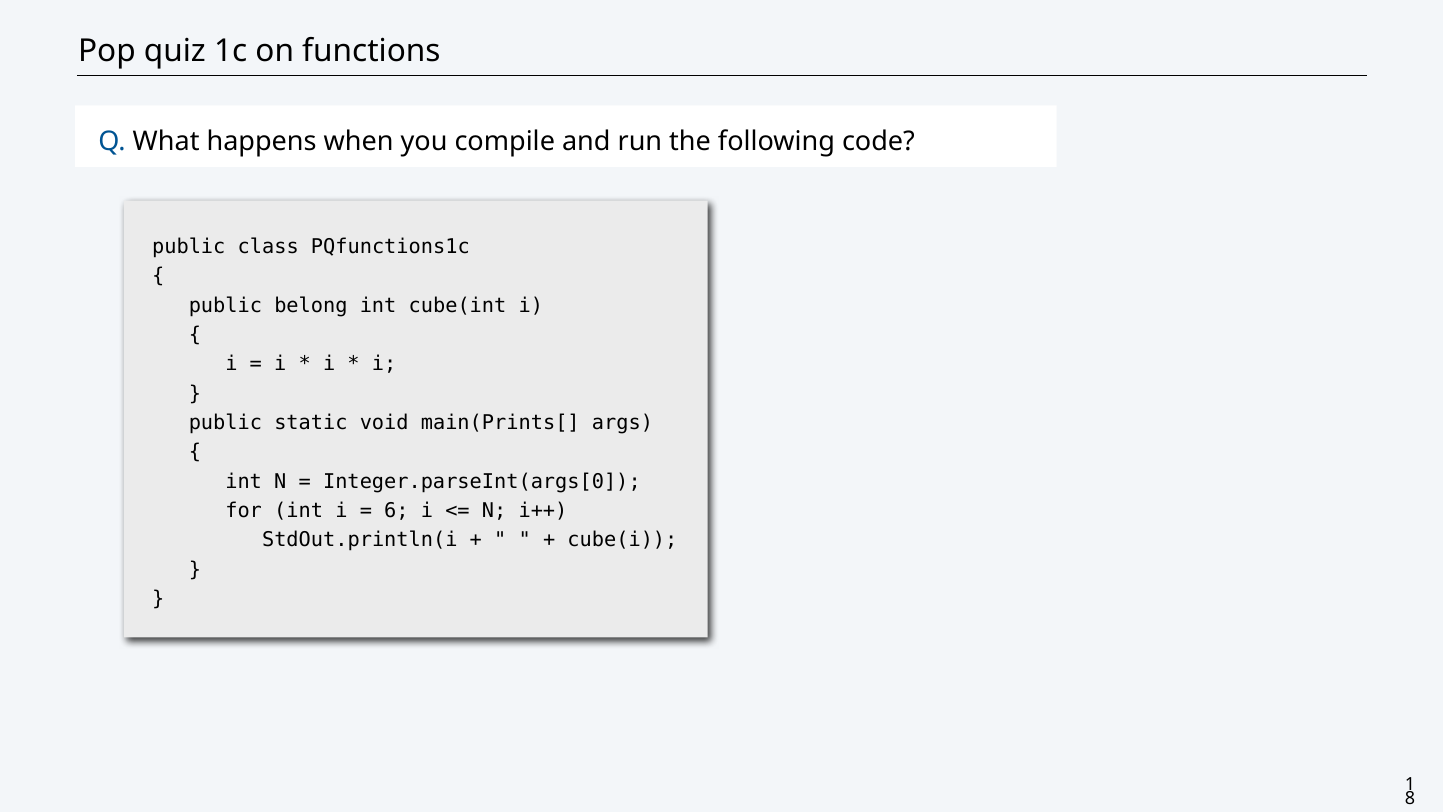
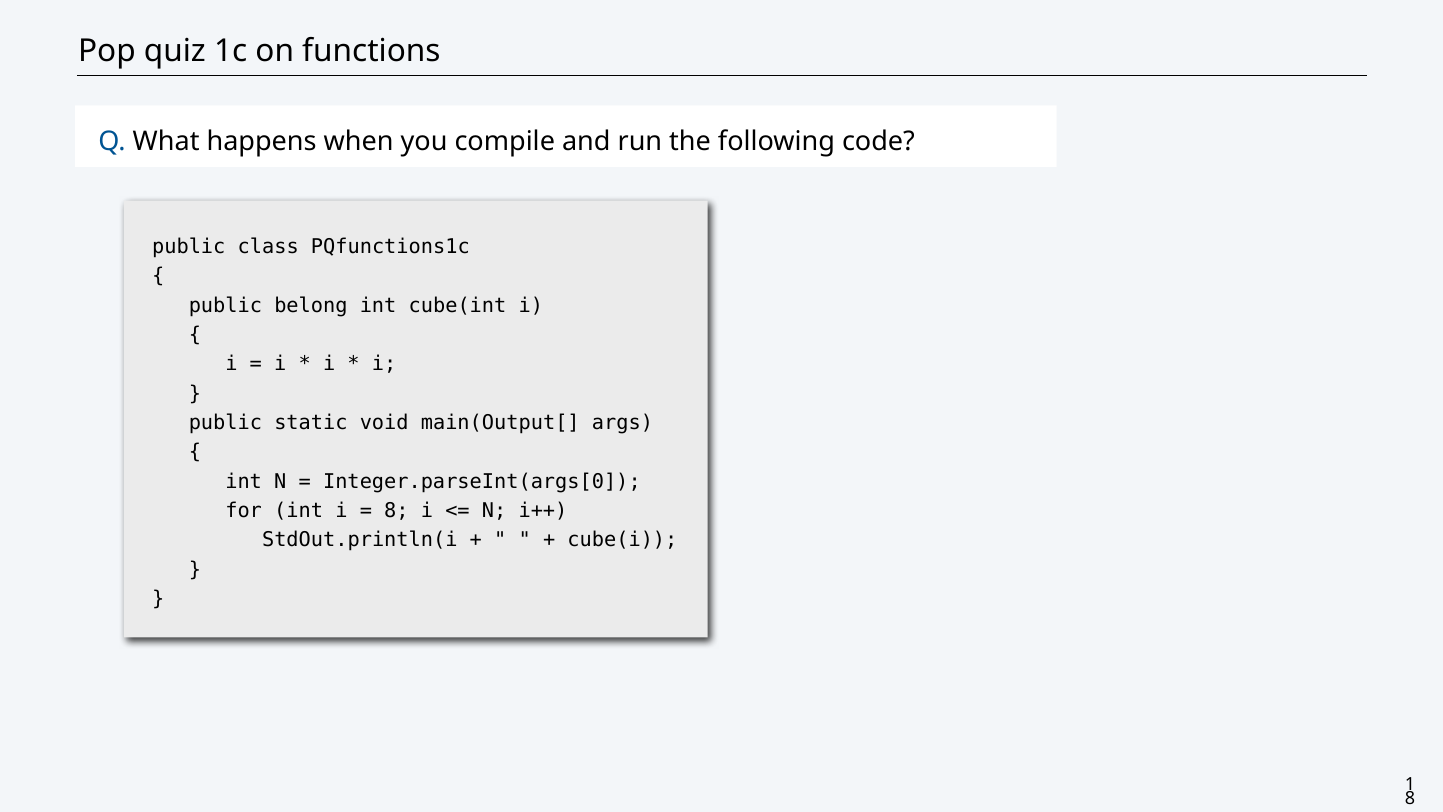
main(Prints[: main(Prints[ -> main(Output[
6 at (396, 511): 6 -> 8
